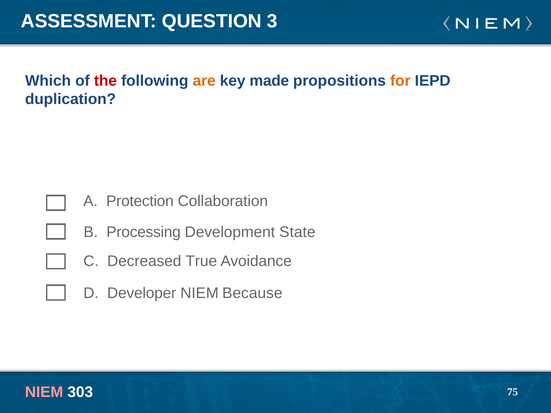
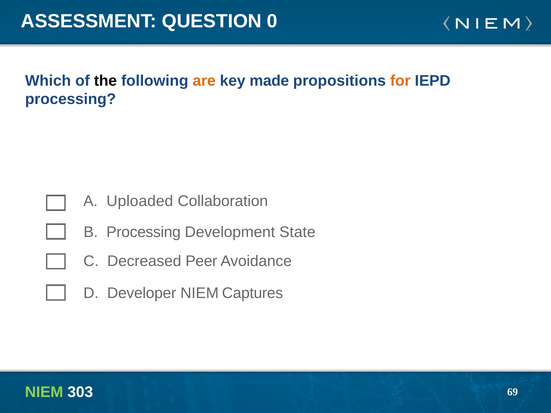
3: 3 -> 0
the colour: red -> black
duplication at (71, 99): duplication -> processing
Protection: Protection -> Uploaded
True: True -> Peer
Because: Because -> Captures
NIEM at (44, 392) colour: pink -> light green
75: 75 -> 69
